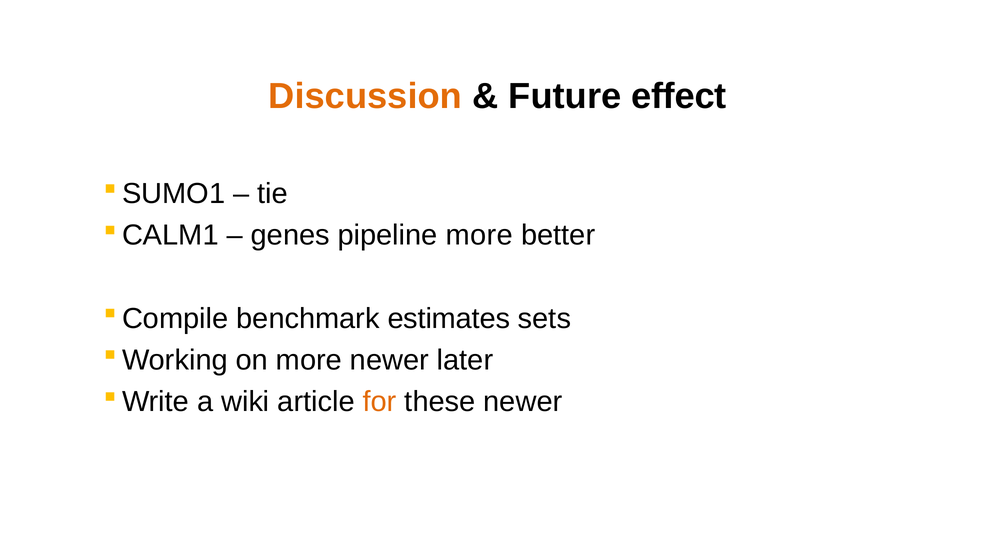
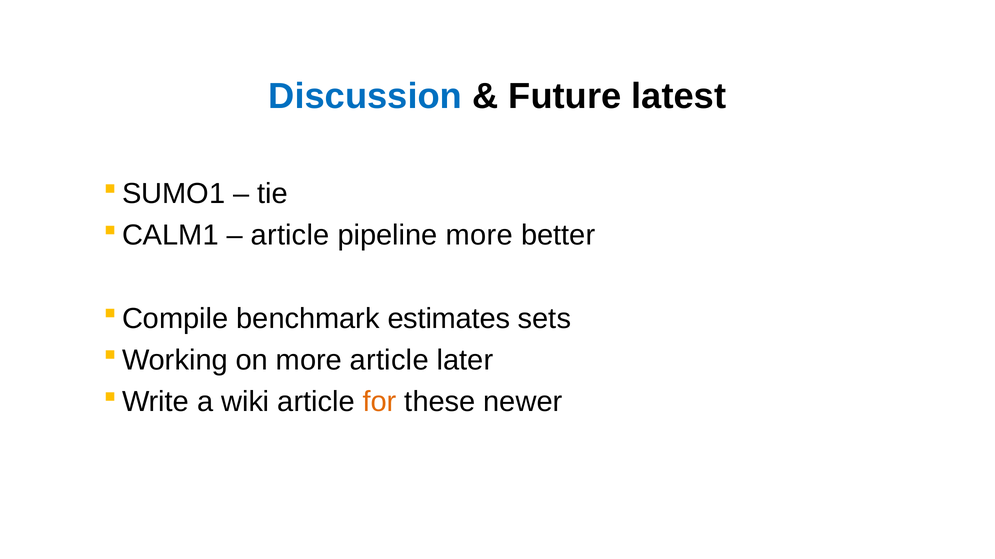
Discussion colour: orange -> blue
effect: effect -> latest
genes at (290, 236): genes -> article
more newer: newer -> article
